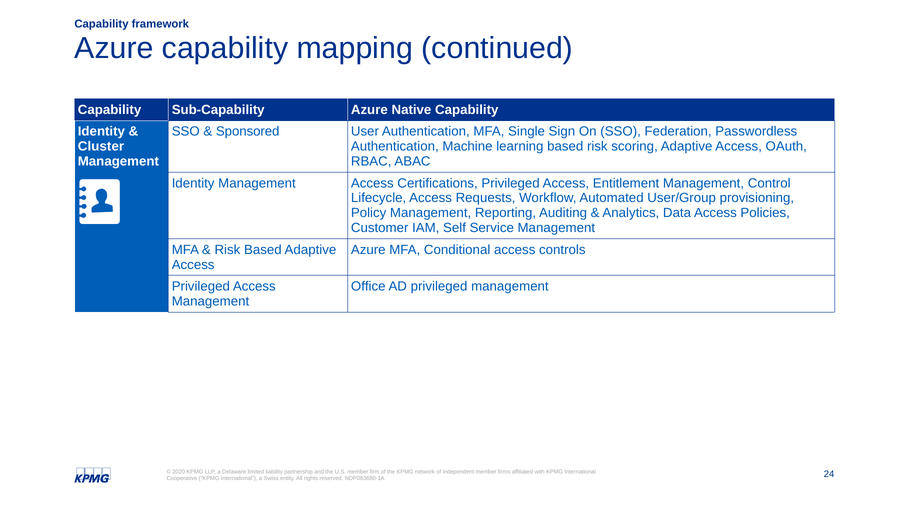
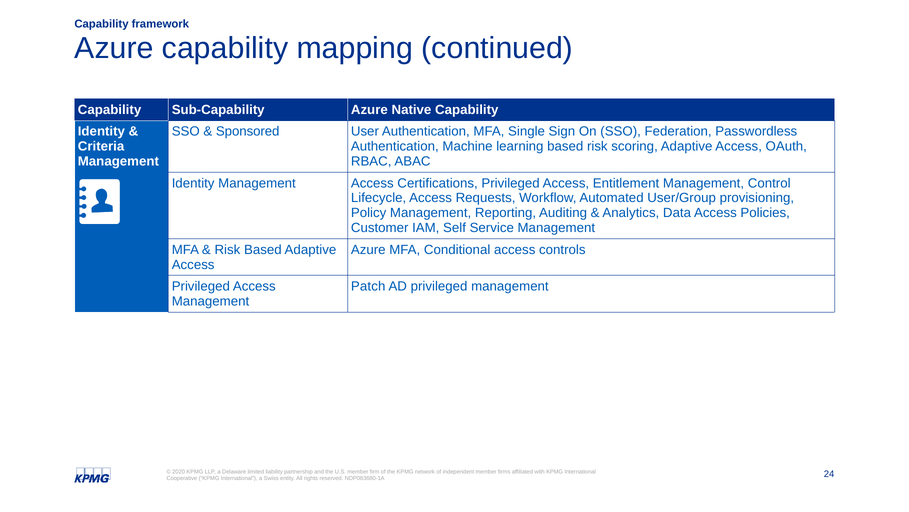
Cluster: Cluster -> Criteria
Office: Office -> Patch
